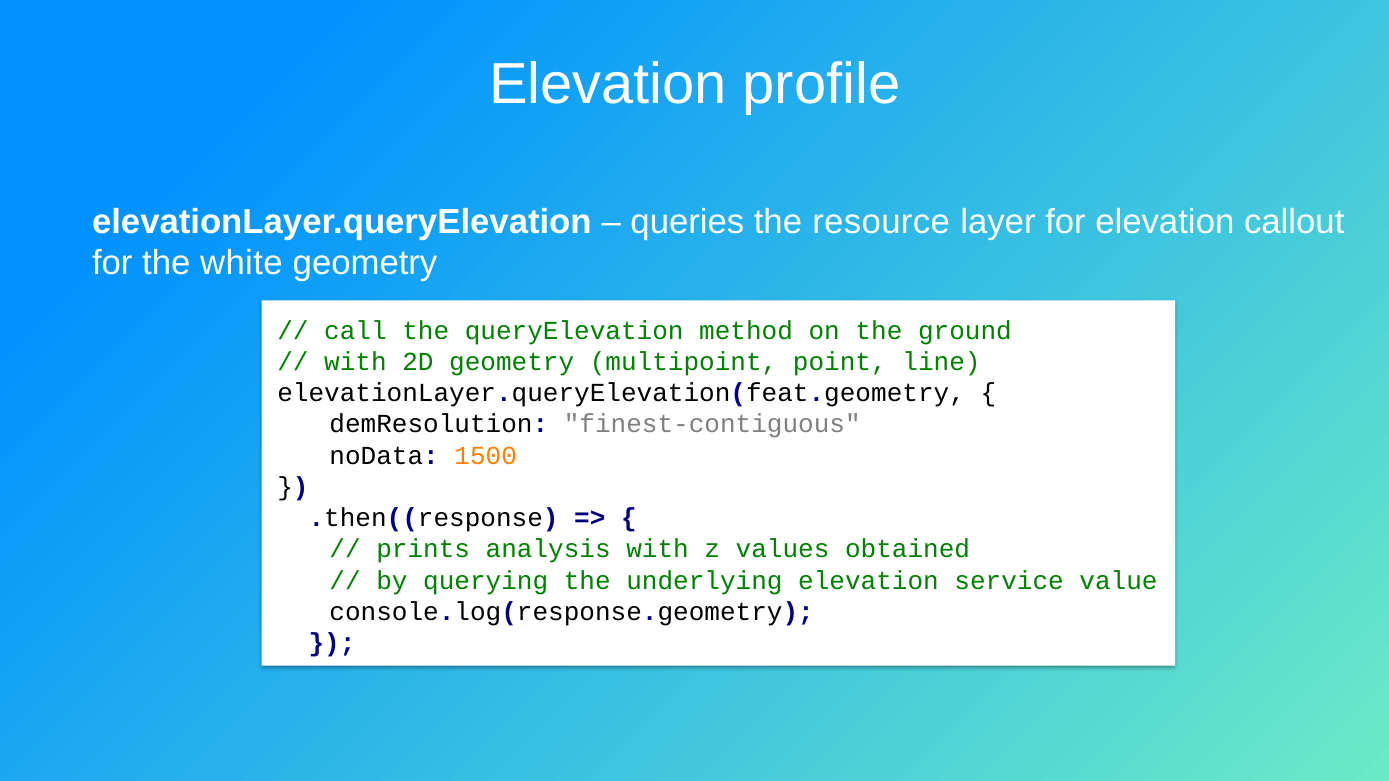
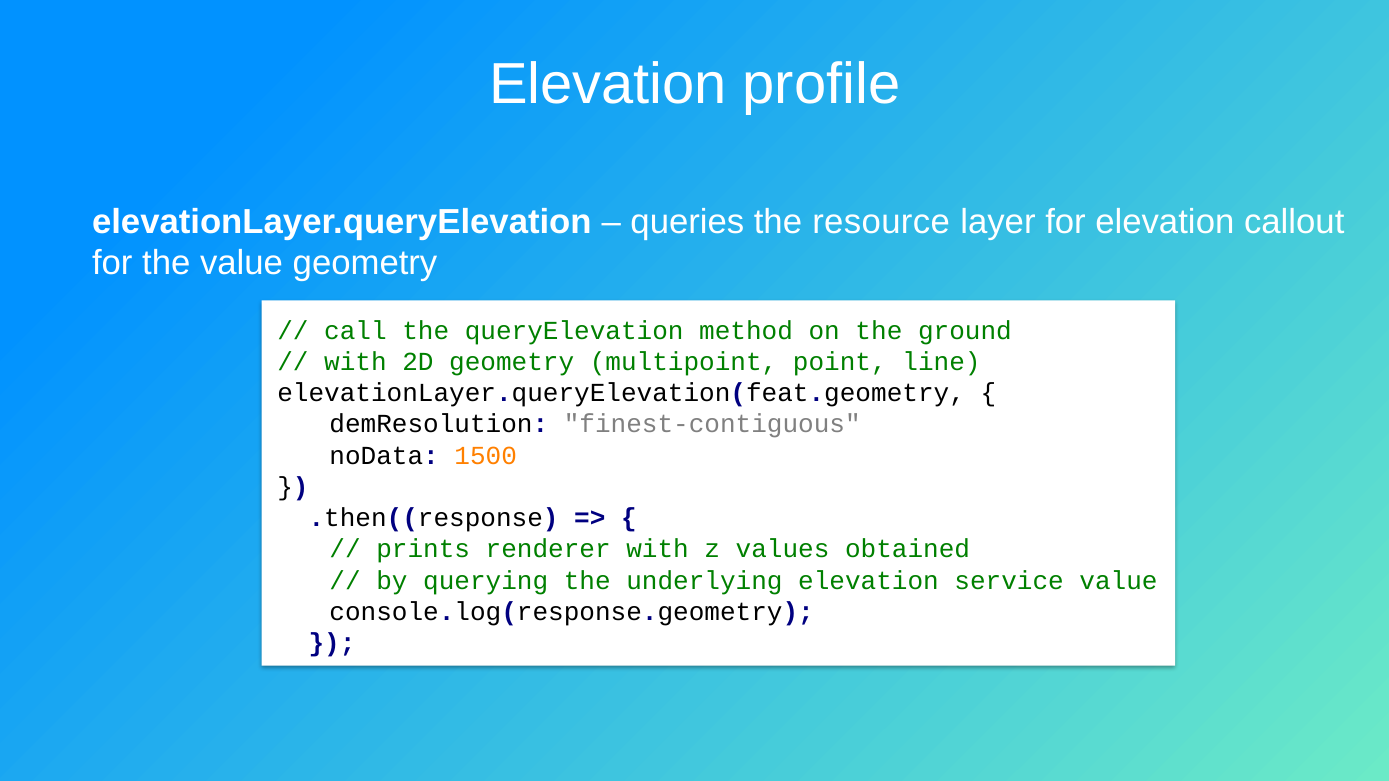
the white: white -> value
analysis: analysis -> renderer
